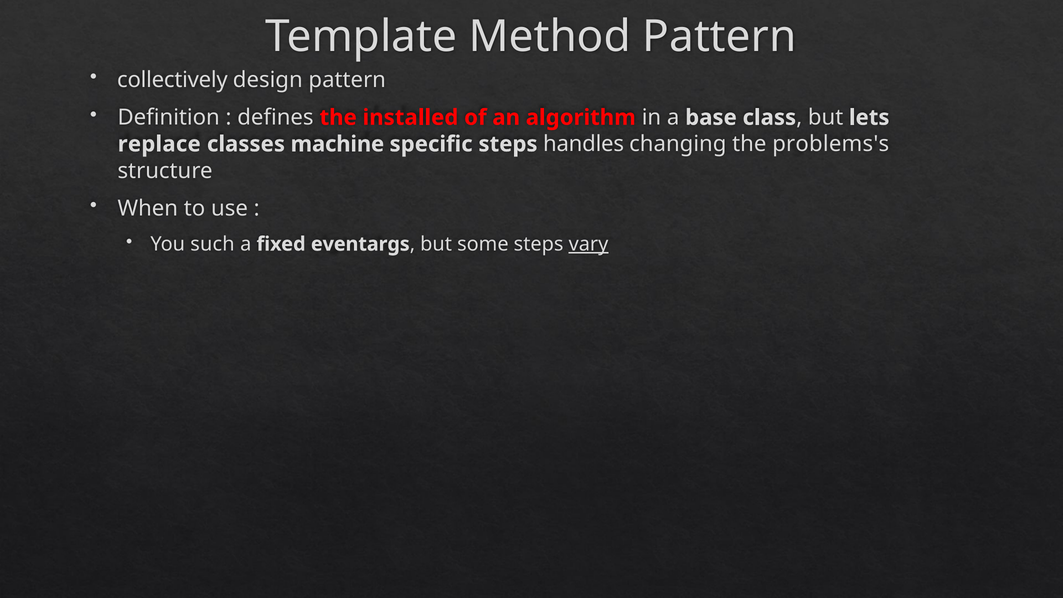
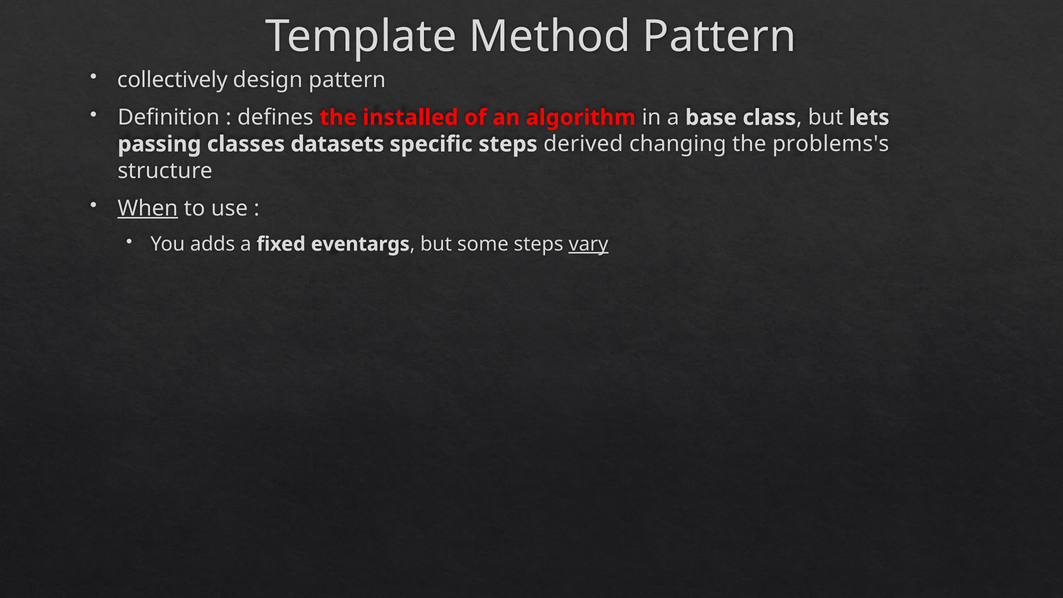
replace: replace -> passing
machine: machine -> datasets
handles: handles -> derived
When underline: none -> present
such: such -> adds
